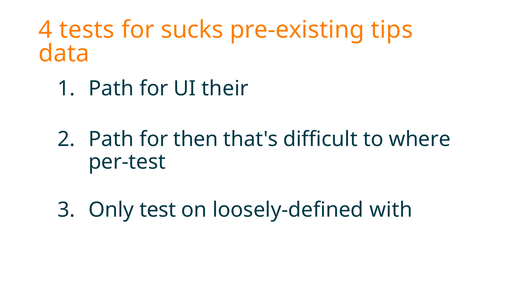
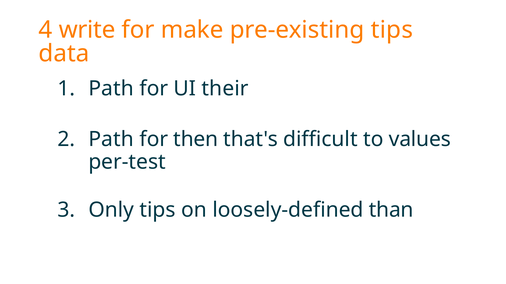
tests: tests -> write
sucks: sucks -> make
where: where -> values
Only test: test -> tips
with: with -> than
